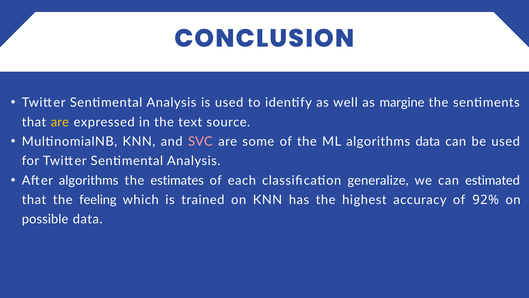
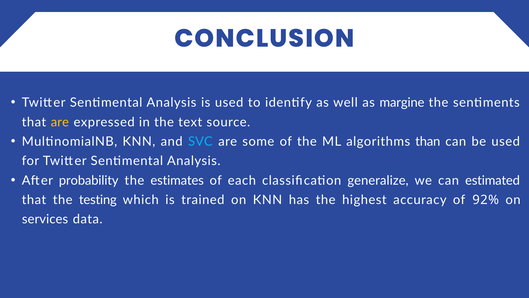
SVC colour: pink -> light blue
algorithms data: data -> than
After algorithms: algorithms -> probability
feeling: feeling -> testing
possible: possible -> services
